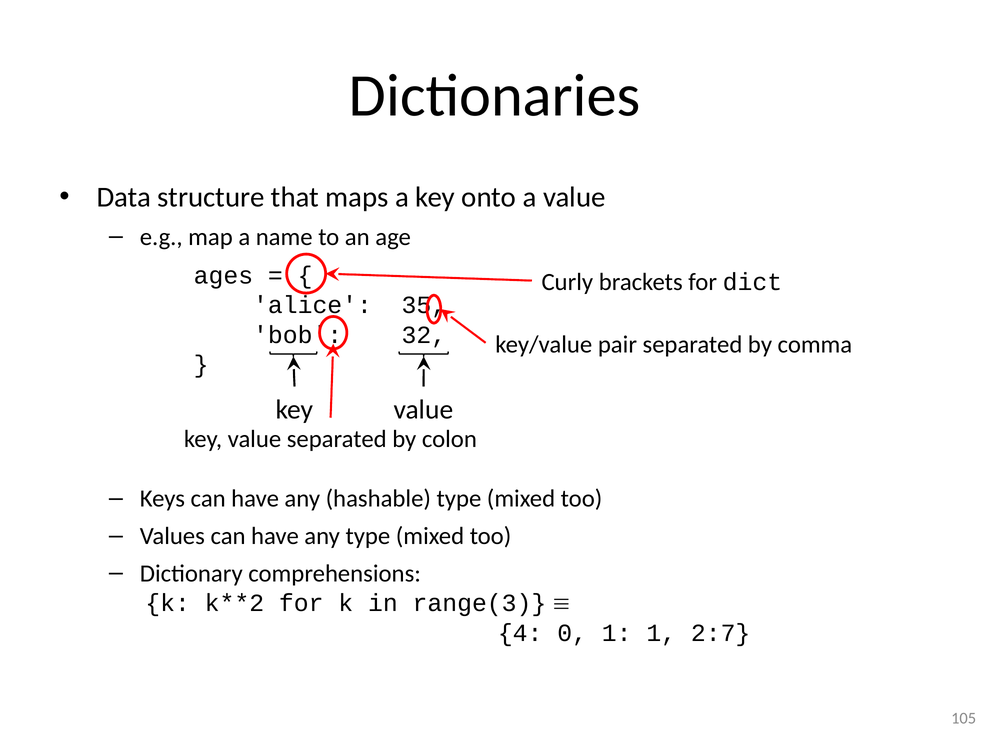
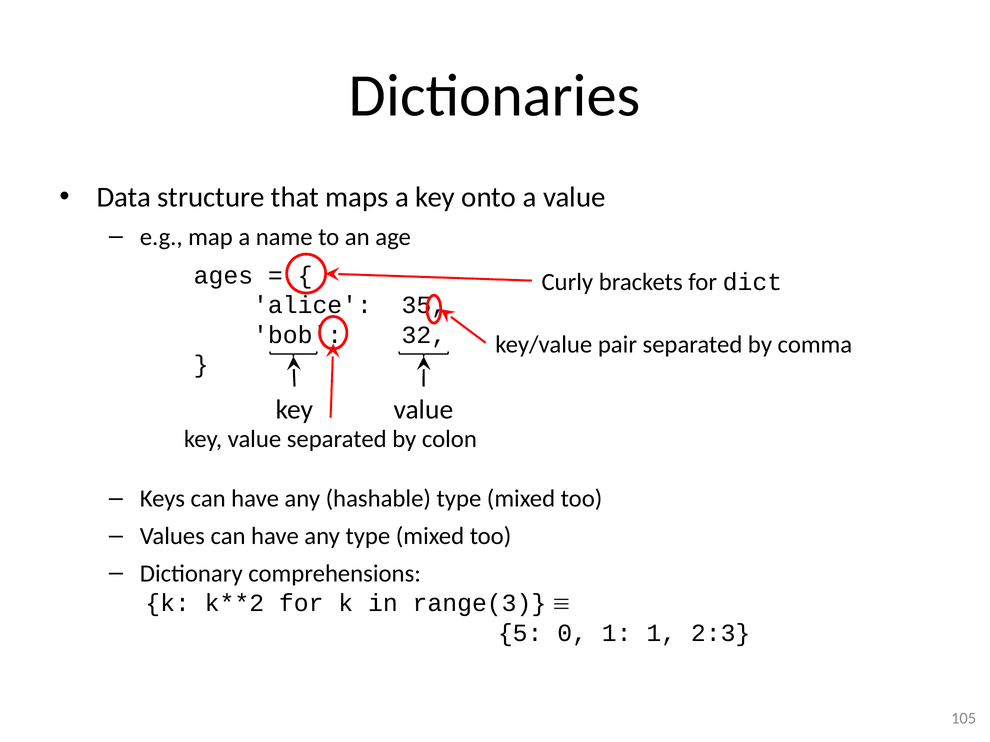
4: 4 -> 5
2:7: 2:7 -> 2:3
